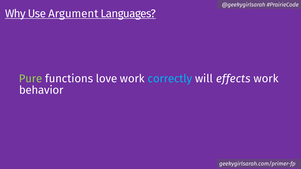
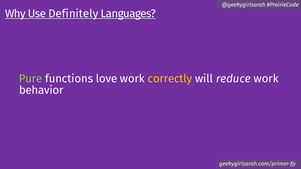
Argument: Argument -> Definitely
correctly colour: light blue -> yellow
effects: effects -> reduce
